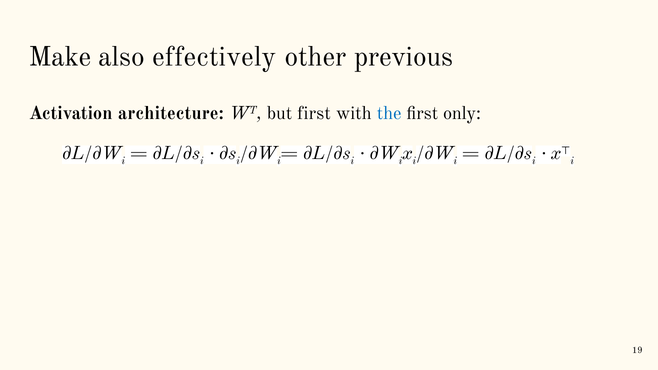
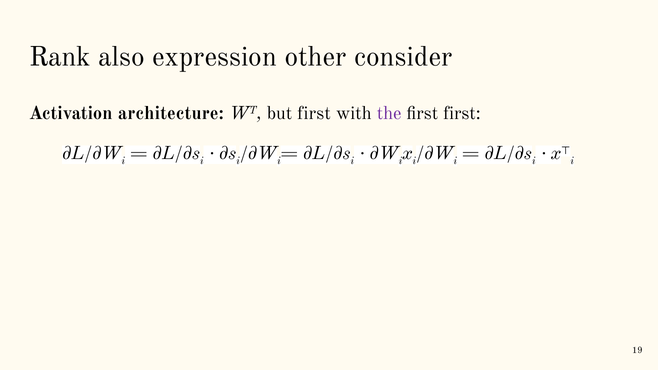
Make: Make -> Rank
effectively: effectively -> expression
previous: previous -> consider
the colour: blue -> purple
first only: only -> first
